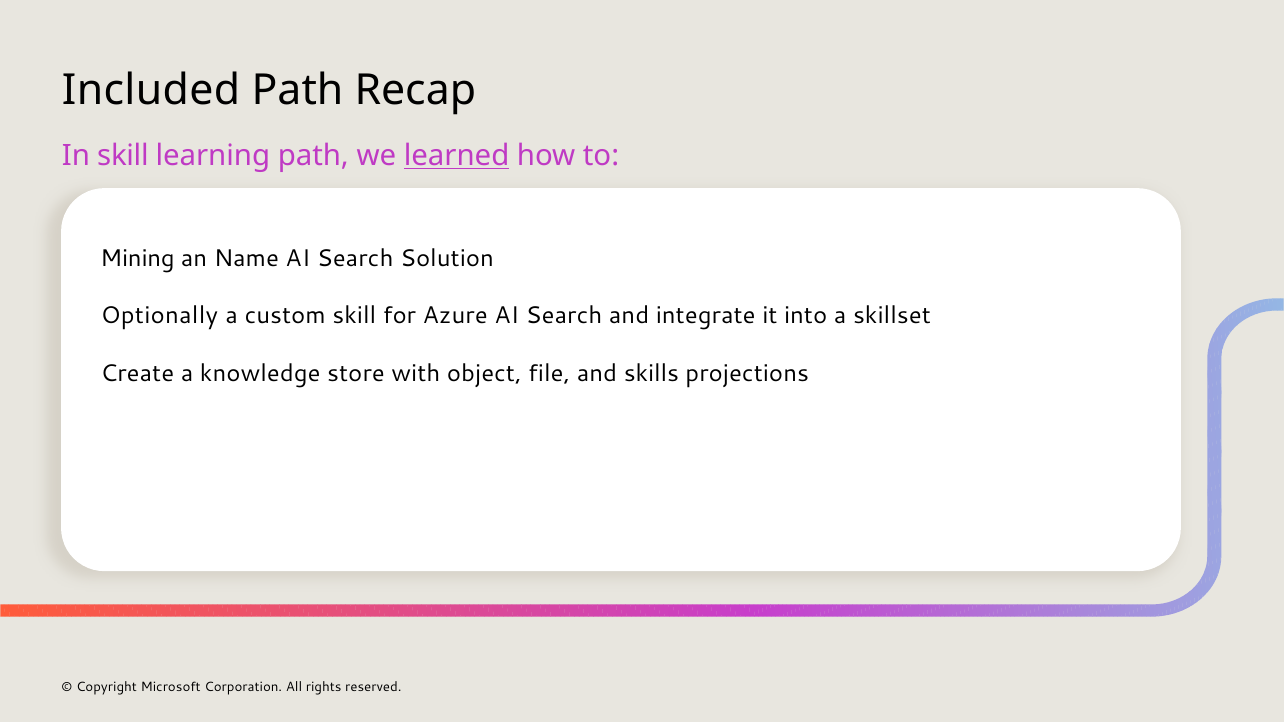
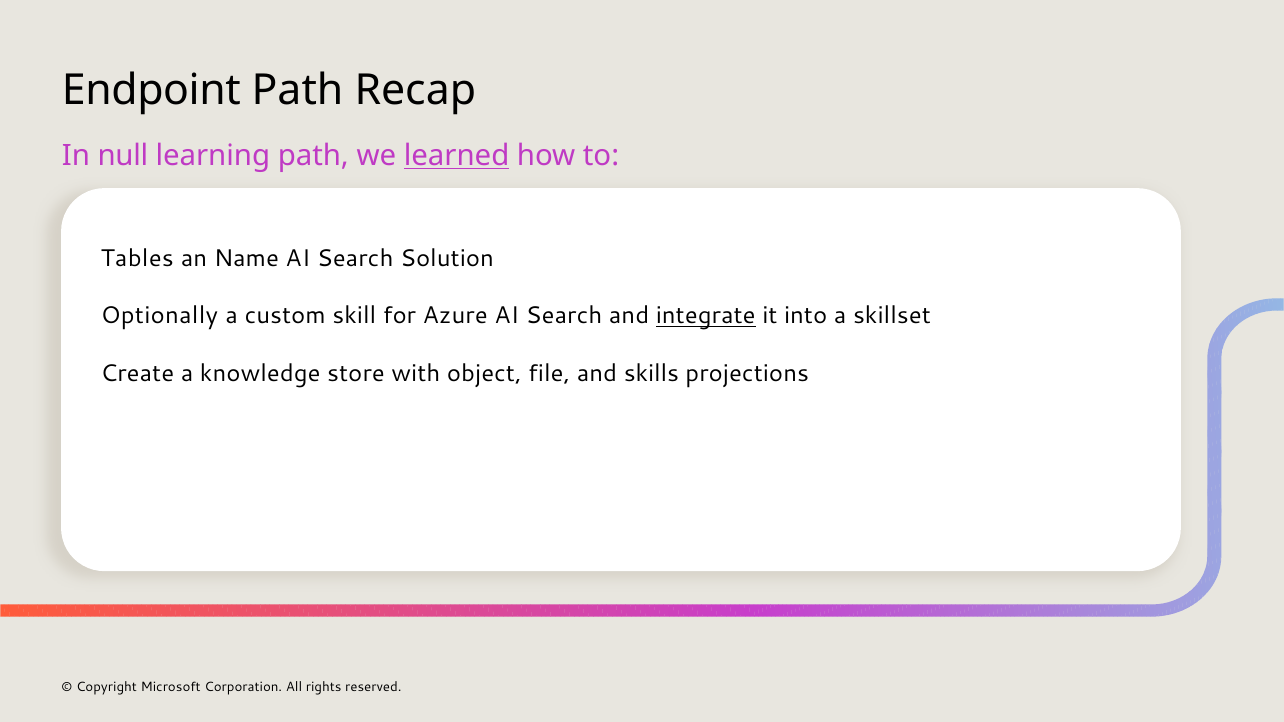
Included: Included -> Endpoint
In skill: skill -> null
Mining: Mining -> Tables
integrate underline: none -> present
